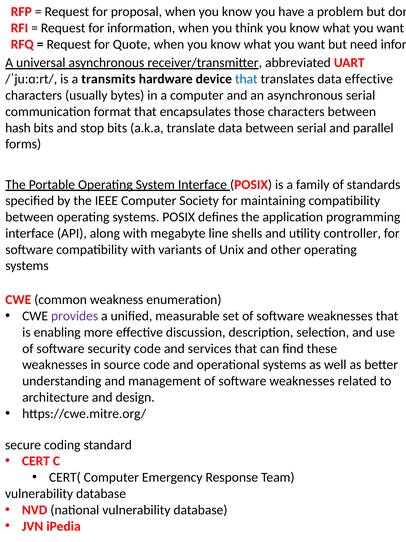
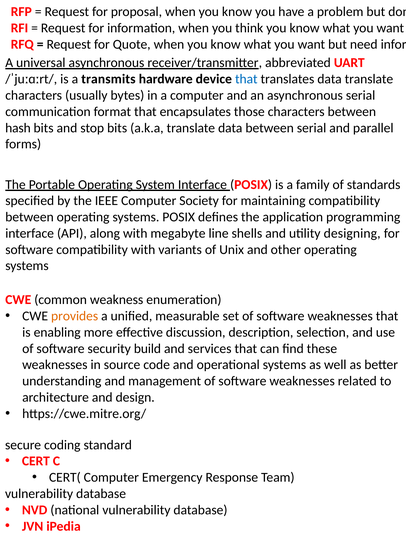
data effective: effective -> translate
controller: controller -> designing
provides colour: purple -> orange
security code: code -> build
